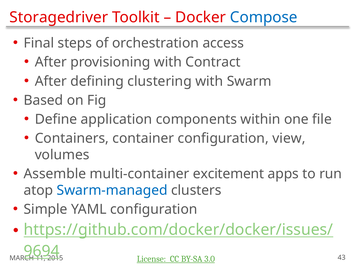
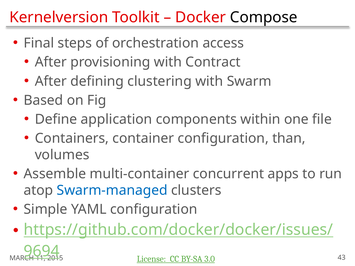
Storagedriver: Storagedriver -> Kernelversion
Compose colour: blue -> black
view: view -> than
excitement: excitement -> concurrent
